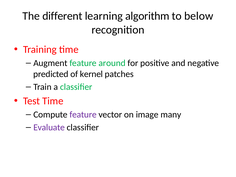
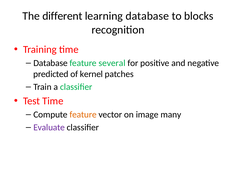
learning algorithm: algorithm -> database
below: below -> blocks
Augment at (50, 63): Augment -> Database
around: around -> several
feature at (83, 114) colour: purple -> orange
